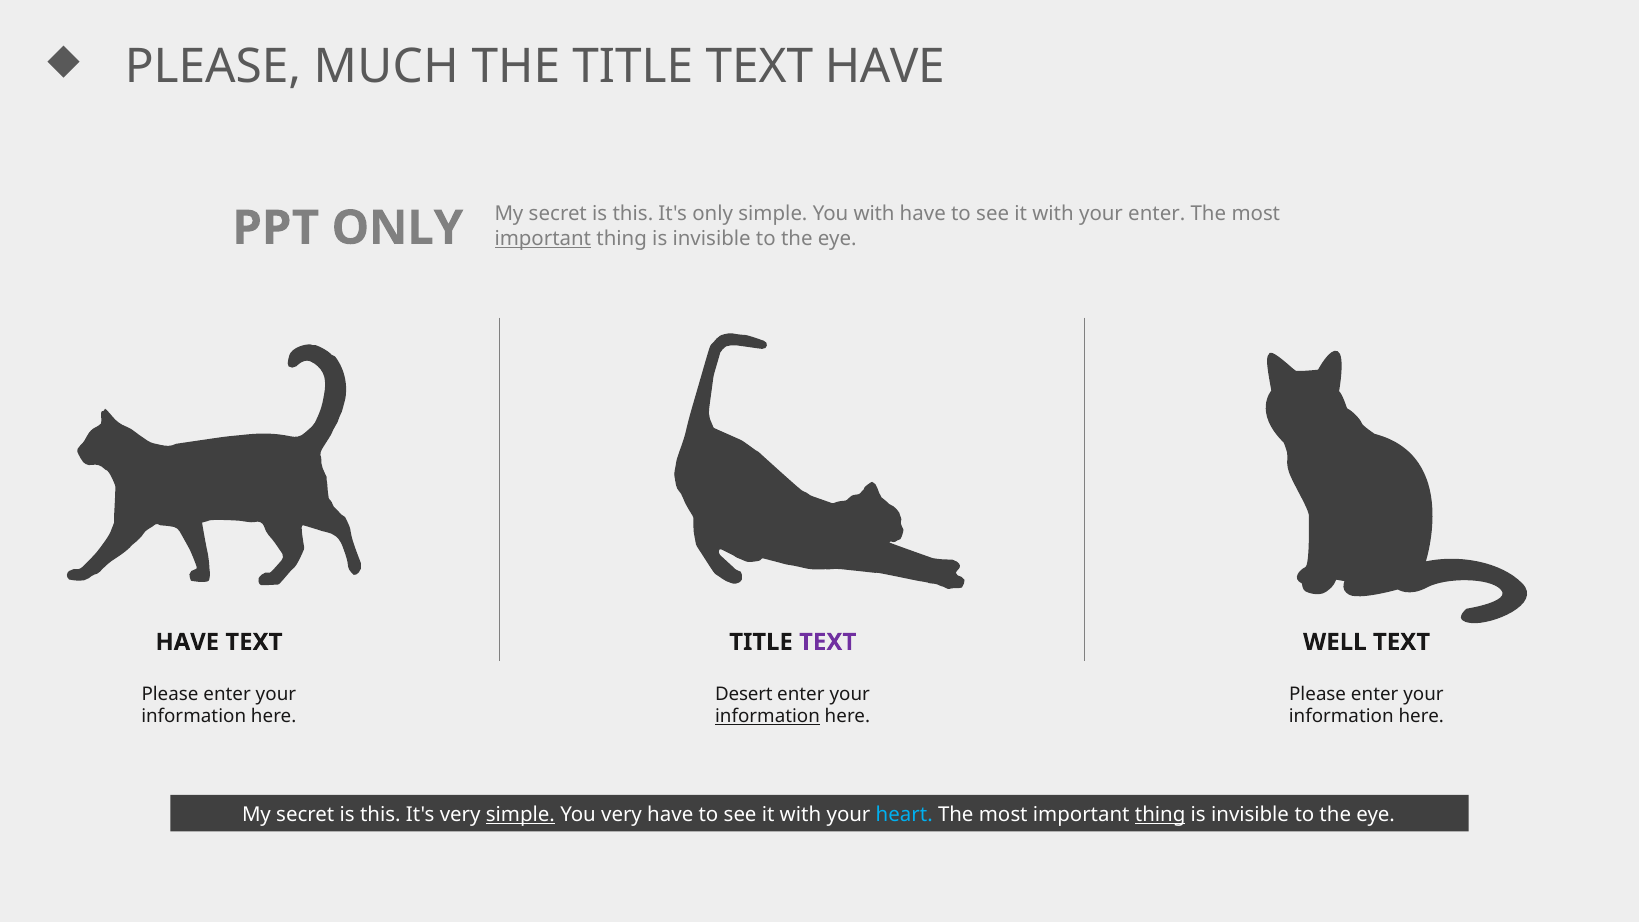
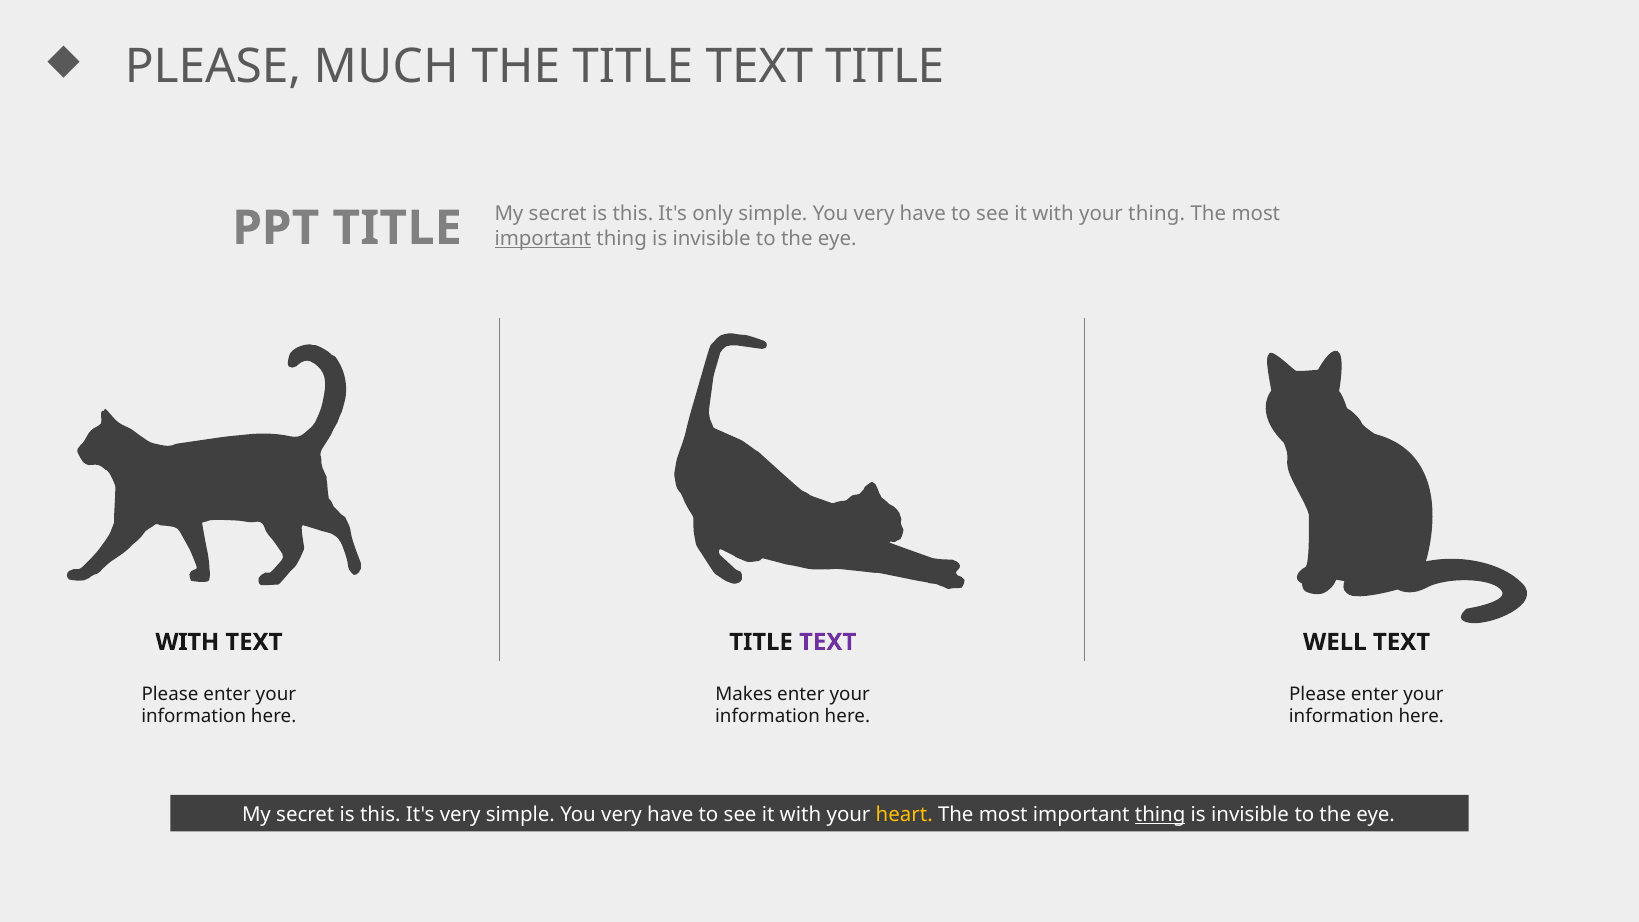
TEXT HAVE: HAVE -> TITLE
with at (874, 214): with -> very
your enter: enter -> thing
PPT ONLY: ONLY -> TITLE
HAVE at (187, 642): HAVE -> WITH
Desert: Desert -> Makes
information at (768, 716) underline: present -> none
simple at (520, 815) underline: present -> none
heart colour: light blue -> yellow
